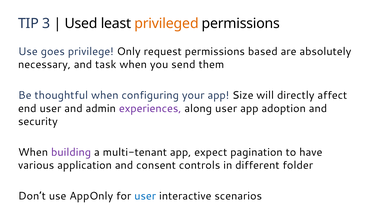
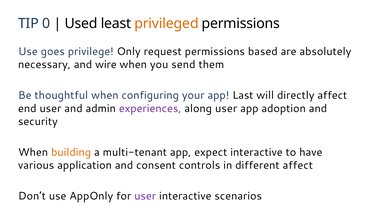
3: 3 -> 0
task: task -> wire
Size: Size -> Last
building colour: purple -> orange
expect pagination: pagination -> interactive
different folder: folder -> affect
user at (145, 196) colour: blue -> purple
